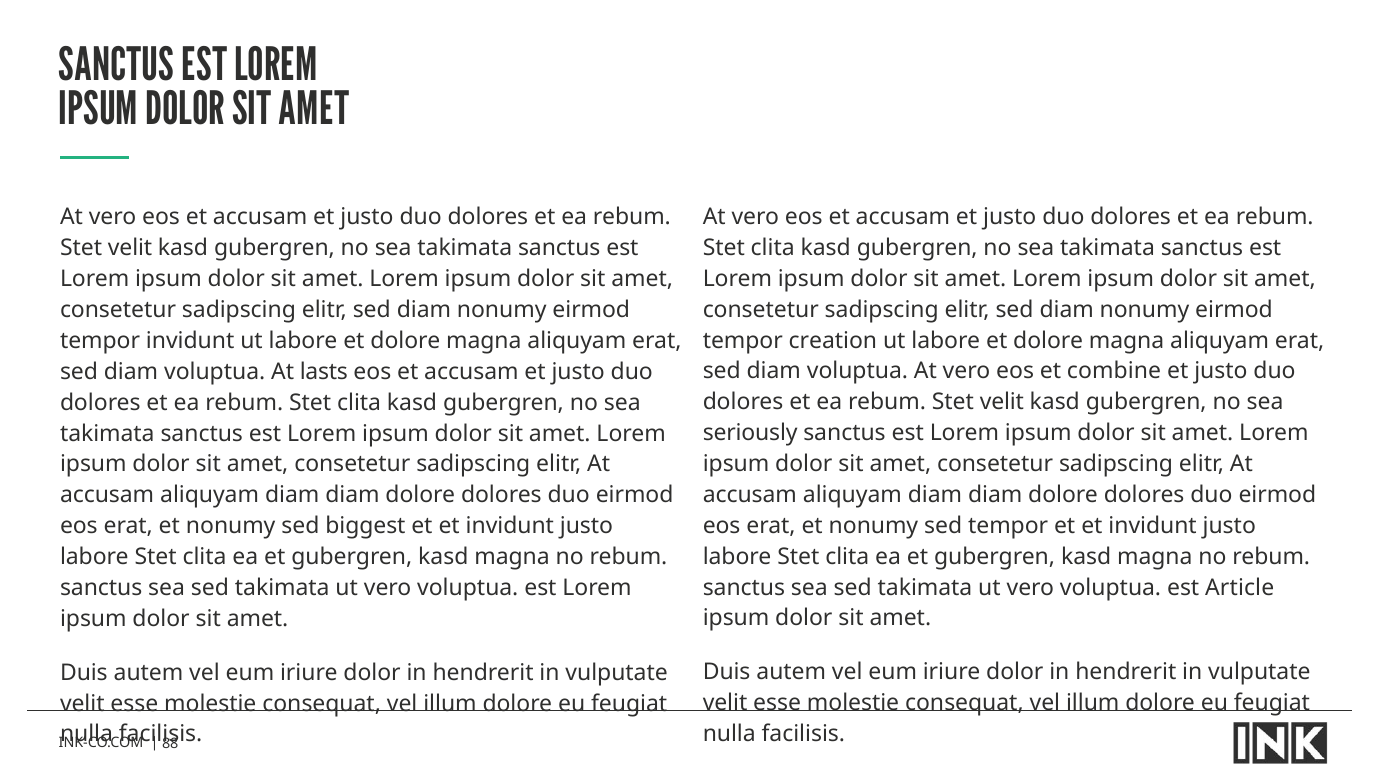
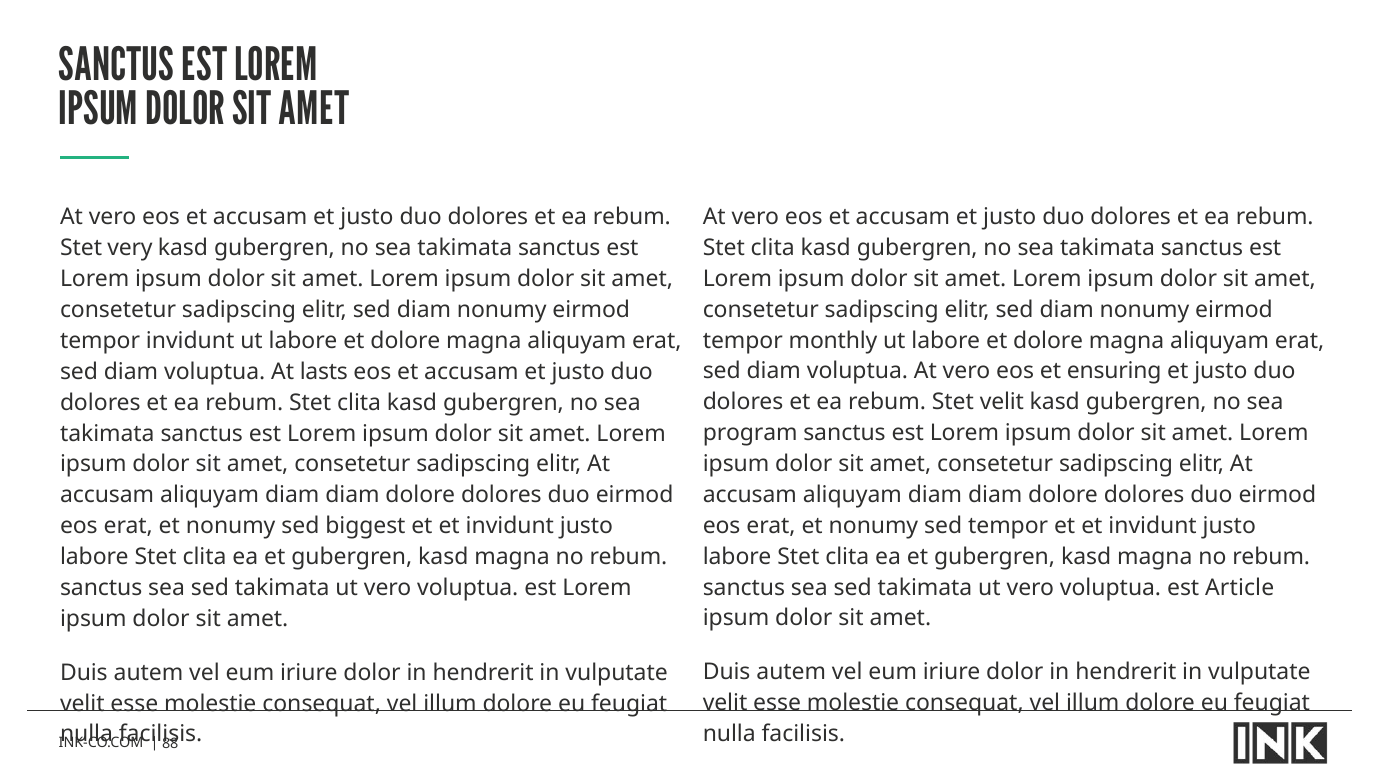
velit at (130, 248): velit -> very
creation: creation -> monthly
combine: combine -> ensuring
seriously: seriously -> program
